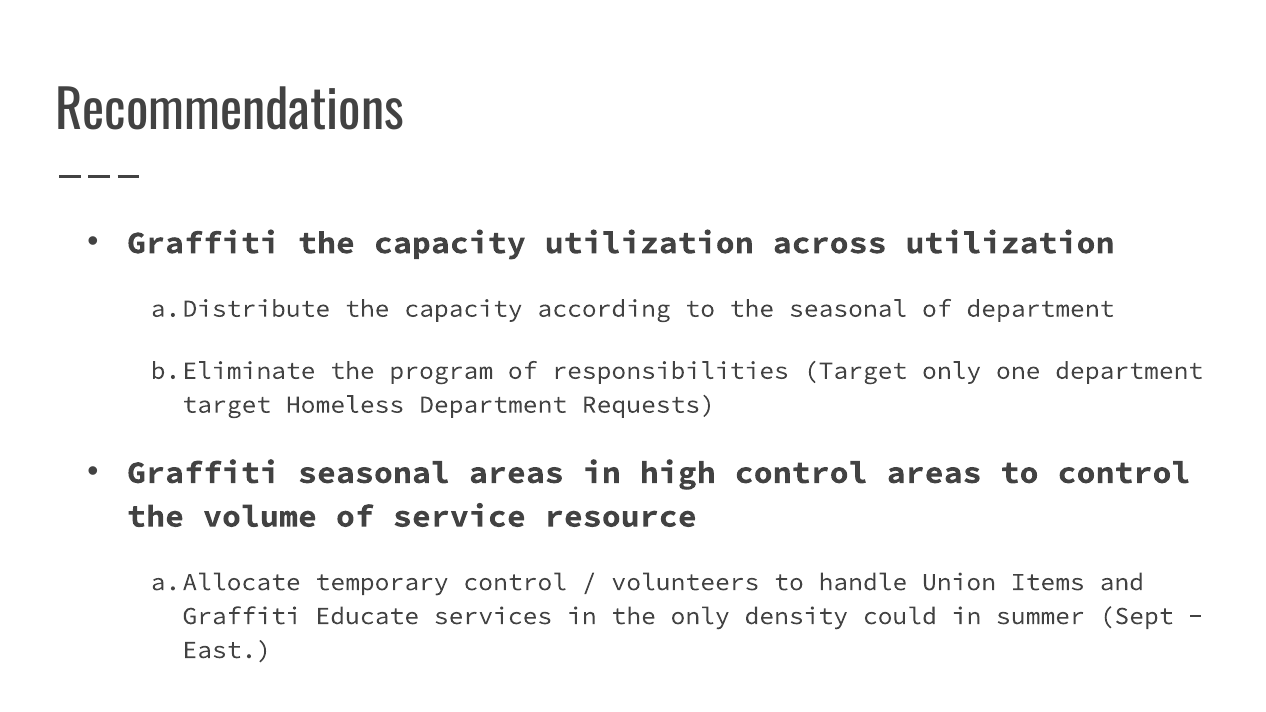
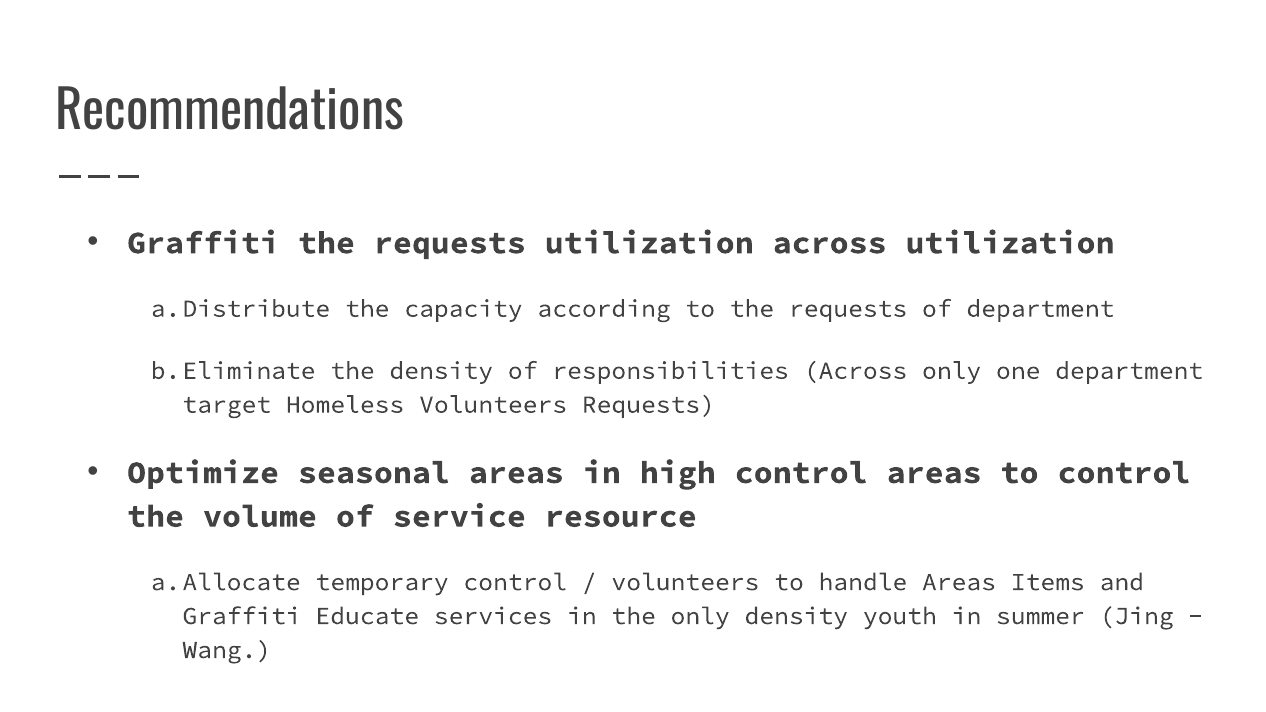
capacity at (450, 243): capacity -> requests
to the seasonal: seasonal -> requests
the program: program -> density
responsibilities Target: Target -> Across
Homeless Department: Department -> Volunteers
Graffiti at (203, 473): Graffiti -> Optimize
handle Union: Union -> Areas
could: could -> youth
Sept: Sept -> Jing
East: East -> Wang
